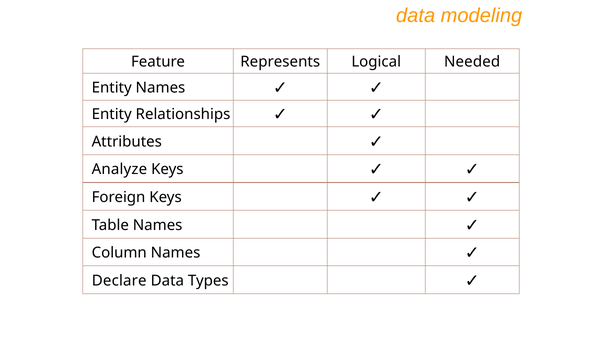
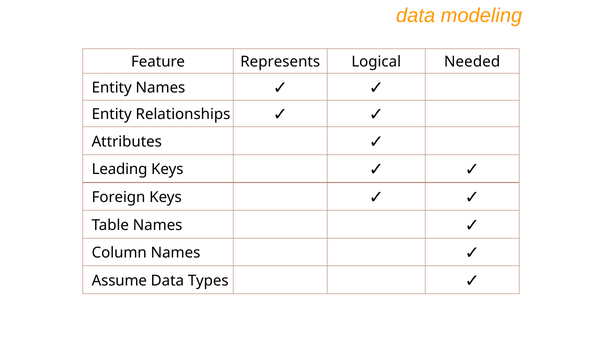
Analyze: Analyze -> Leading
Declare: Declare -> Assume
